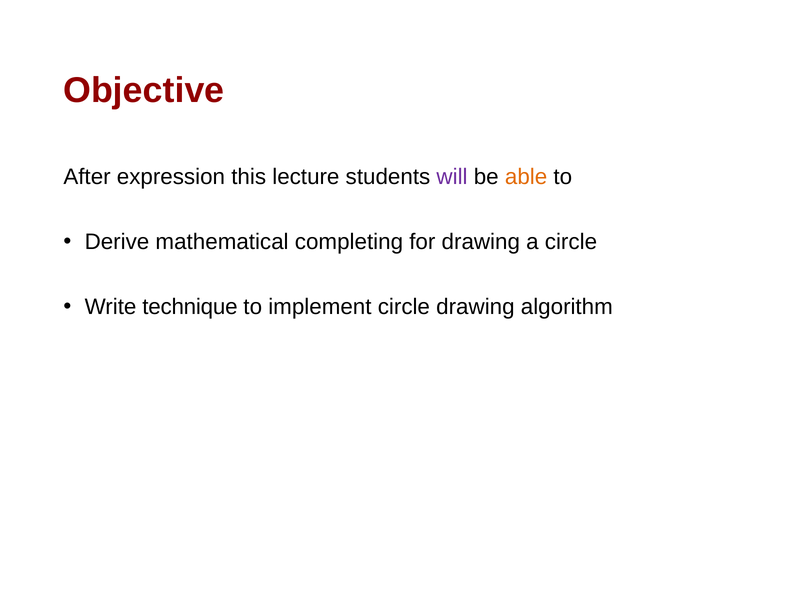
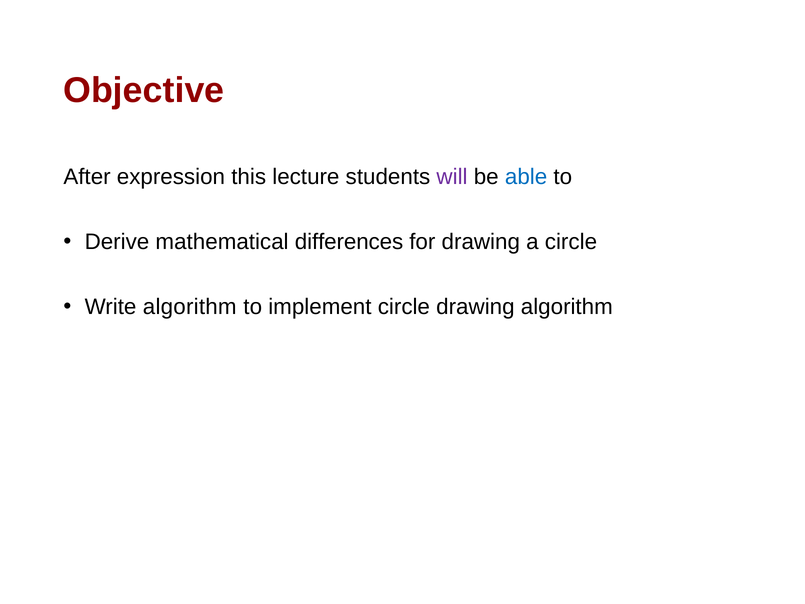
able colour: orange -> blue
completing: completing -> differences
Write technique: technique -> algorithm
